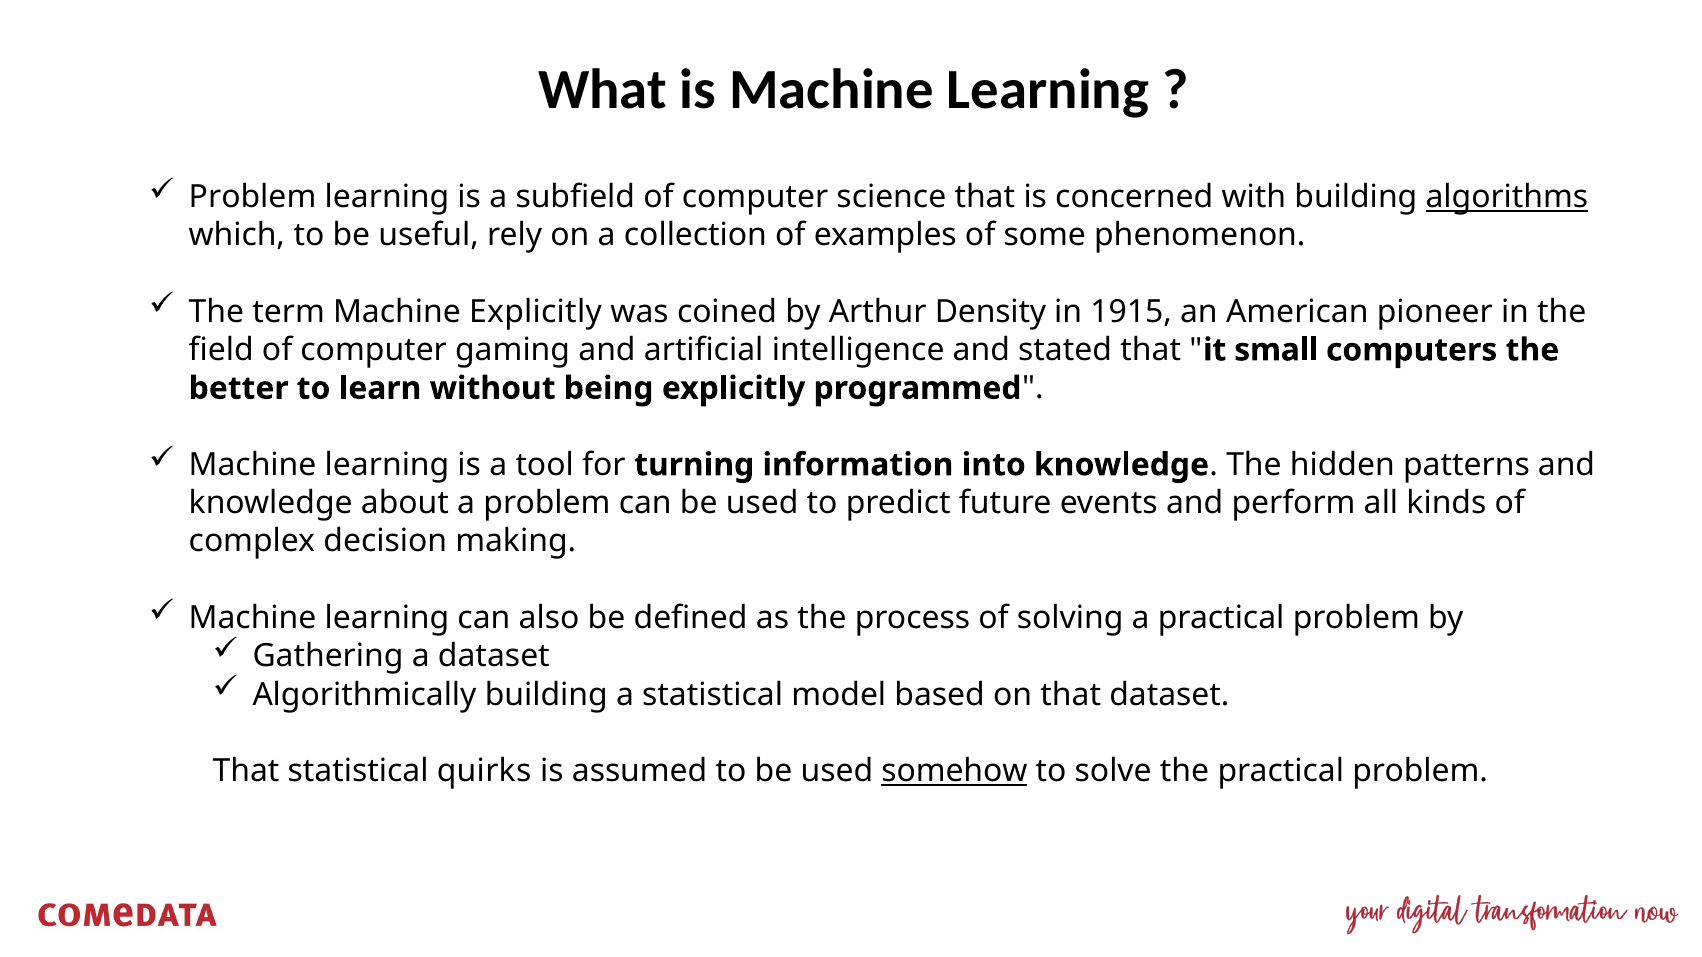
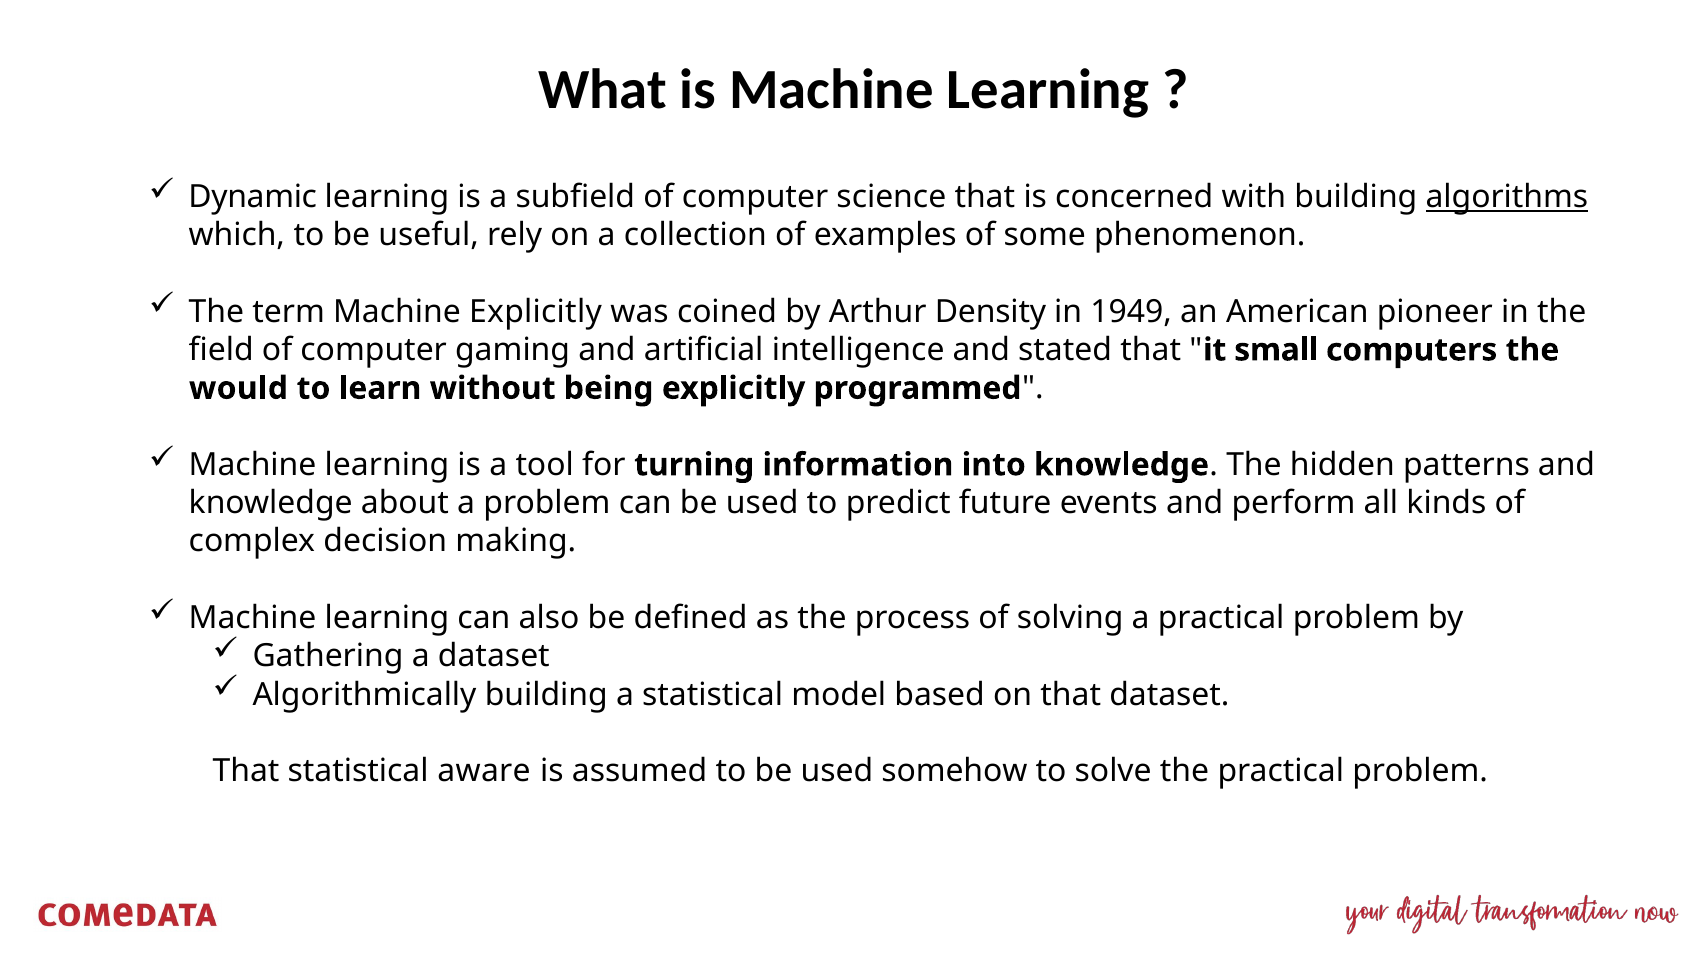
Problem at (253, 197): Problem -> Dynamic
1915: 1915 -> 1949
better: better -> would
quirks: quirks -> aware
somehow underline: present -> none
